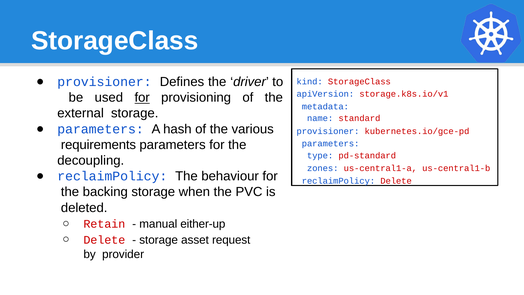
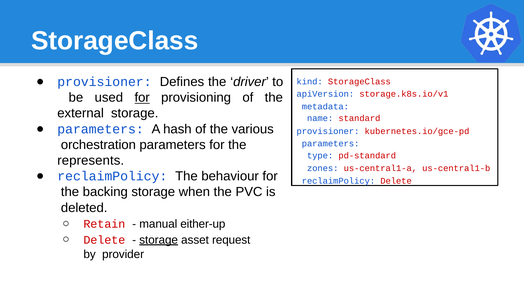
requirements: requirements -> orchestration
decoupling: decoupling -> represents
storage at (159, 240) underline: none -> present
